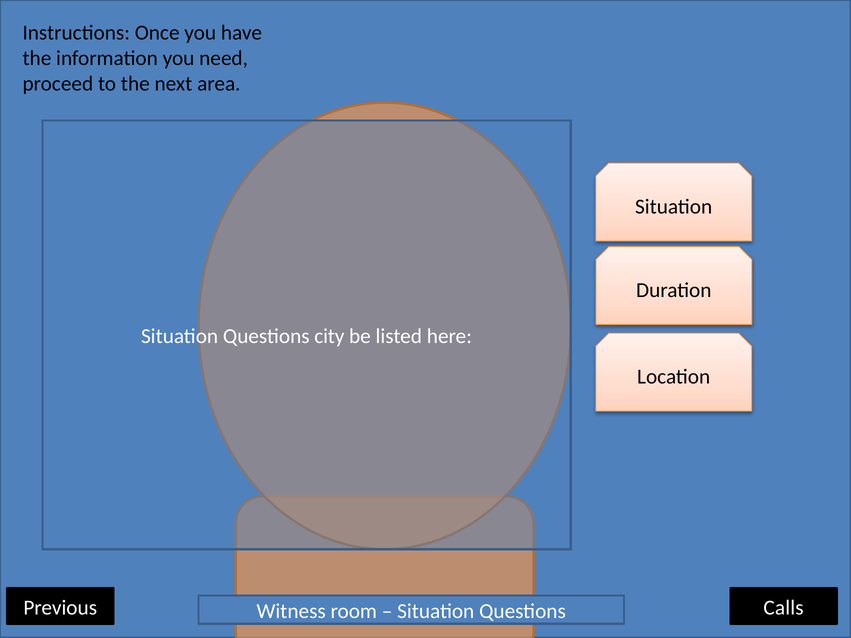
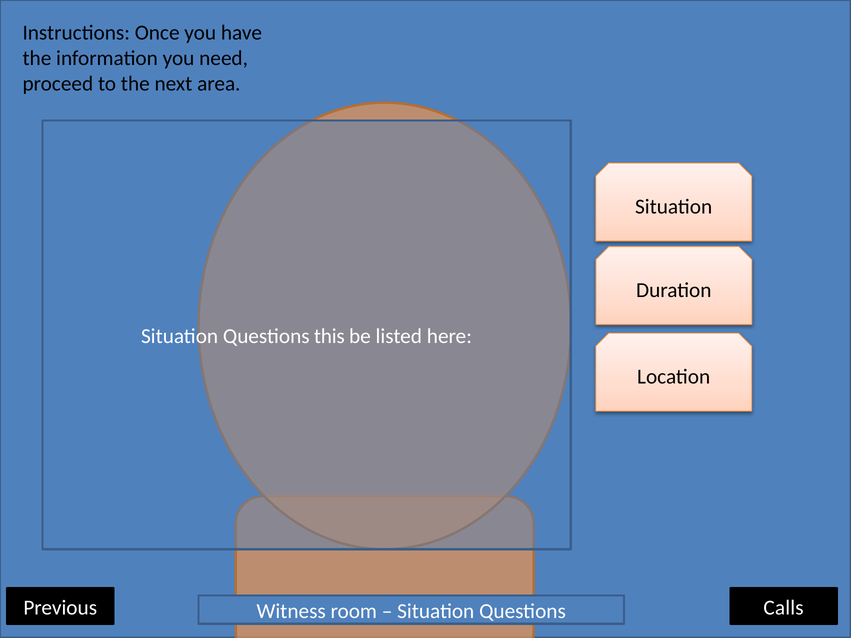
city: city -> this
